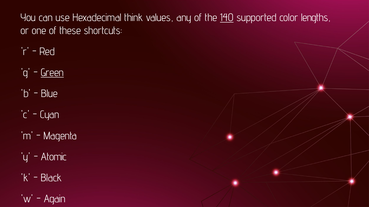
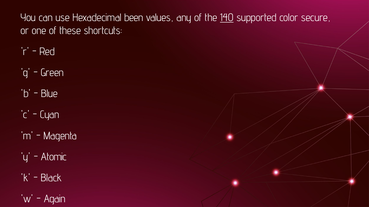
think: think -> been
lengths: lengths -> secure
Green underline: present -> none
